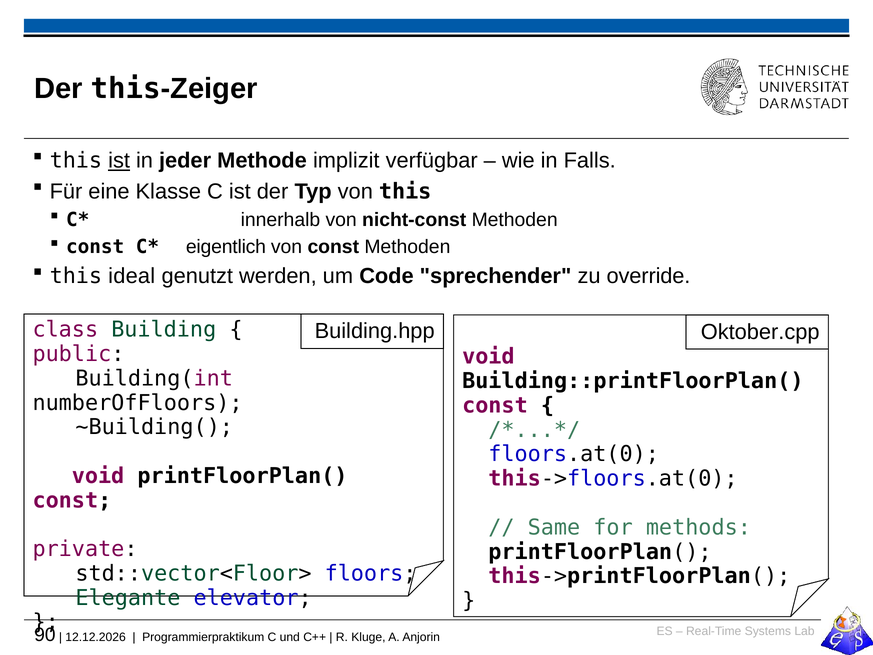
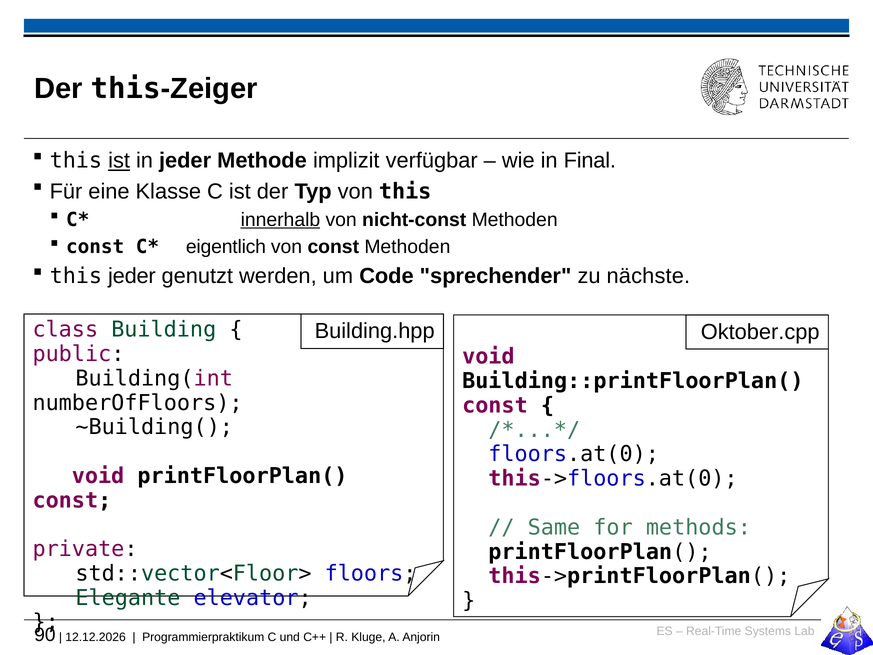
Falls: Falls -> Final
innerhalb underline: none -> present
this ideal: ideal -> jeder
override: override -> nächste
